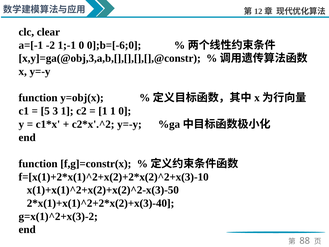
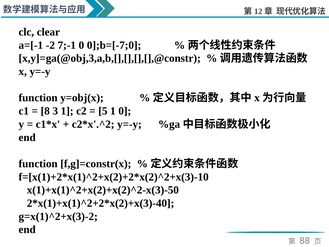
1;-1: 1;-1 -> 7;-1
0];b=[-6;0: 0];b=[-6;0 -> 0];b=[-7;0
5: 5 -> 8
1 at (103, 111): 1 -> 5
